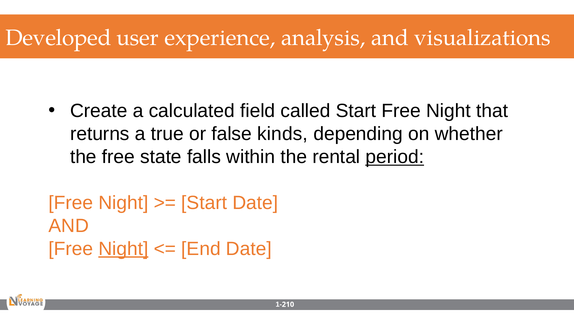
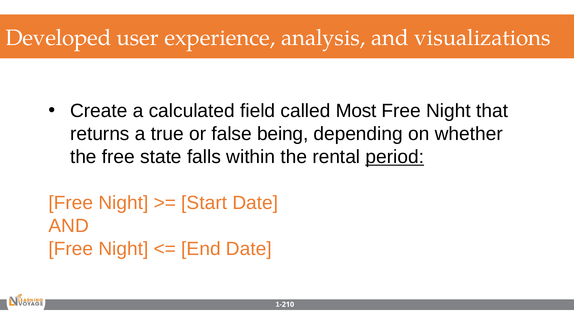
called Start: Start -> Most
kinds: kinds -> being
Night at (123, 249) underline: present -> none
